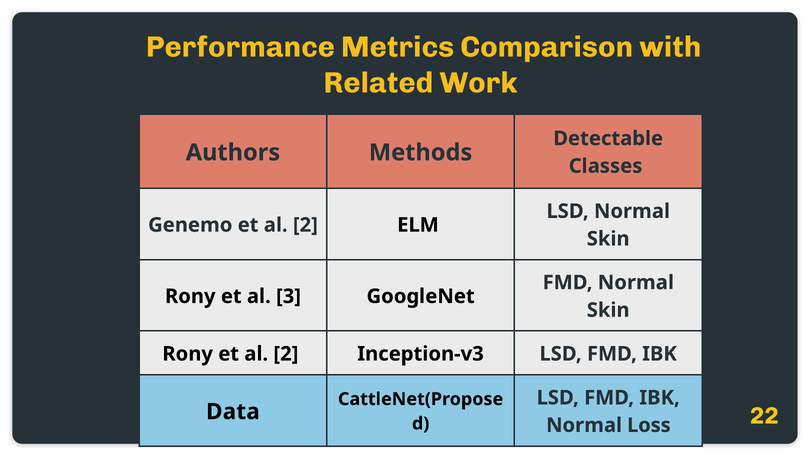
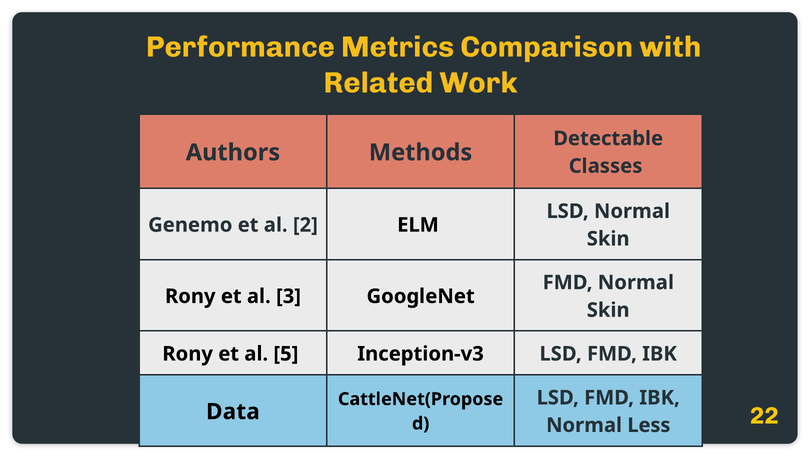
Rony et al 2: 2 -> 5
Loss: Loss -> Less
